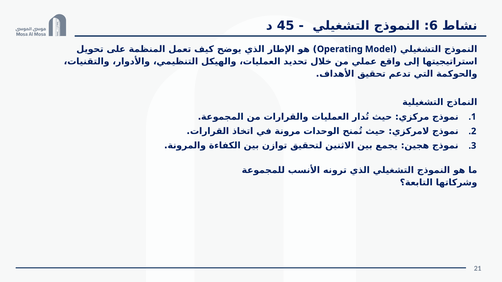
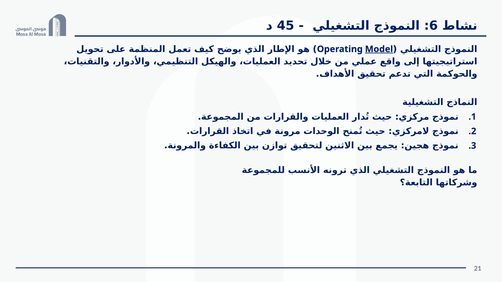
Model underline: none -> present
